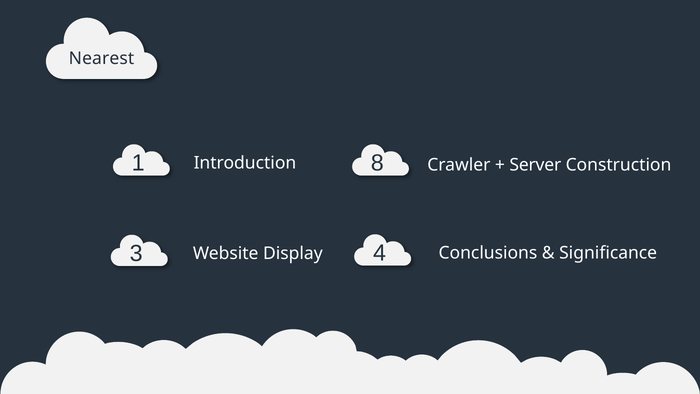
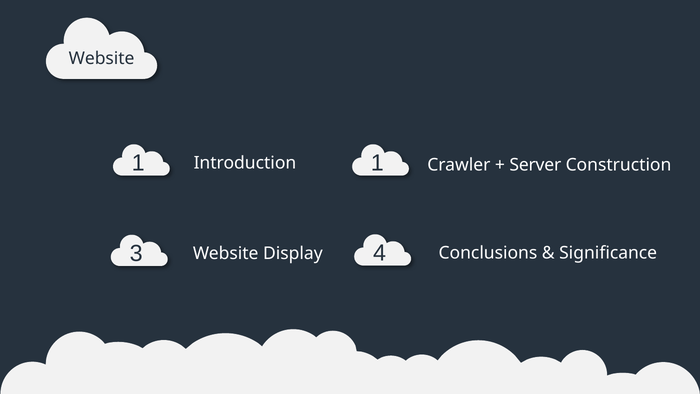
Nearest at (101, 58): Nearest -> Website
1 8: 8 -> 1
